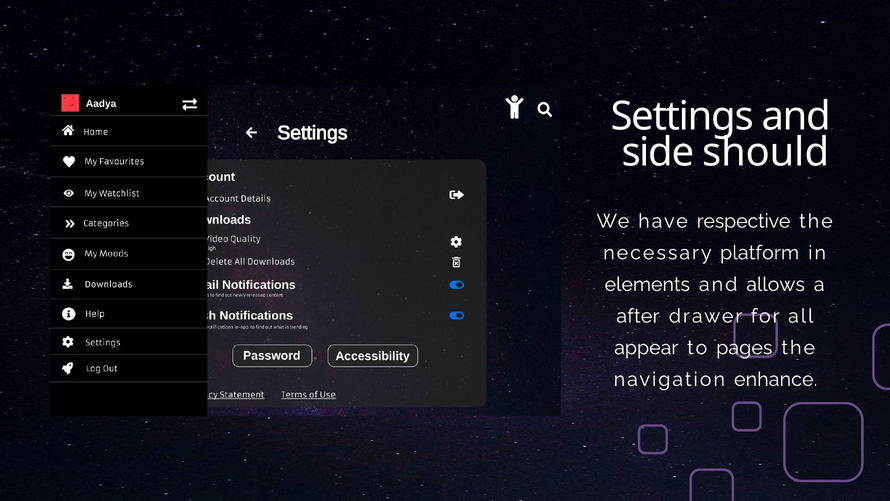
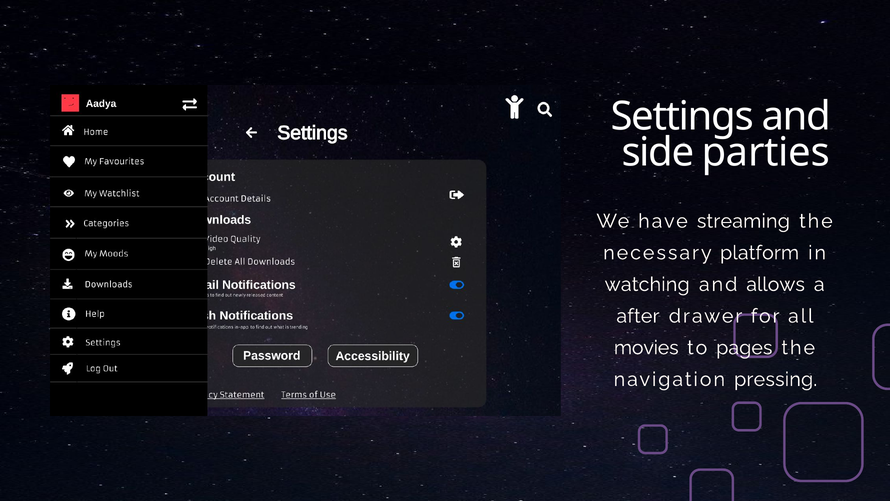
should: should -> parties
respective: respective -> streaming
elements: elements -> watching
appear: appear -> movies
enhance: enhance -> pressing
